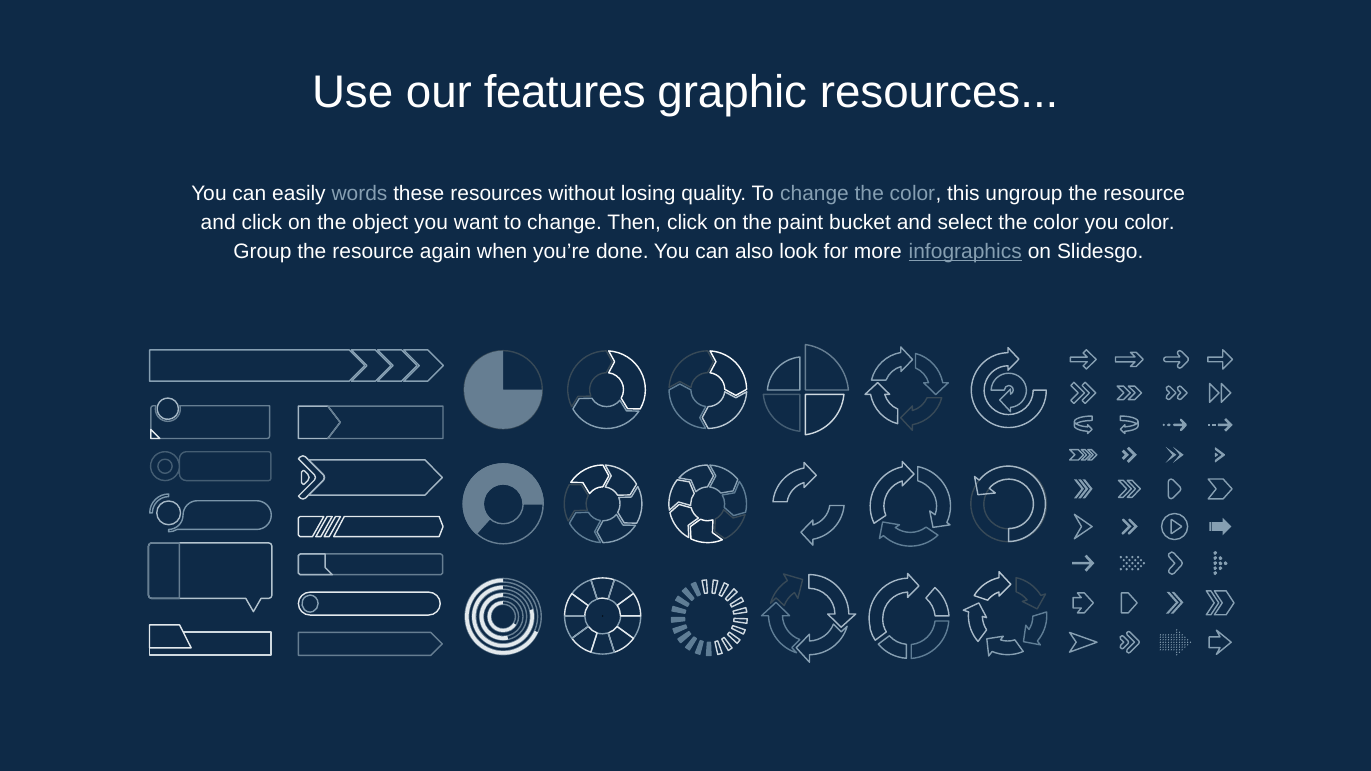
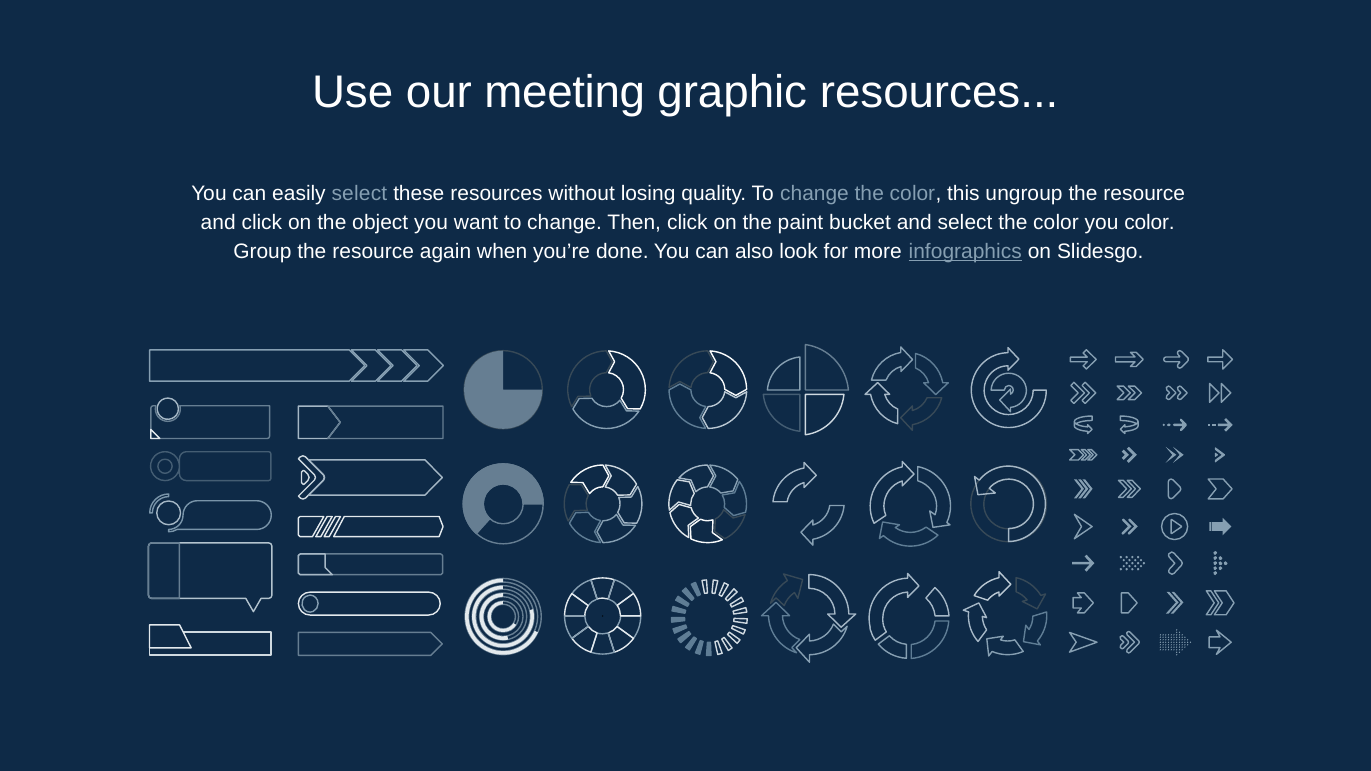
features: features -> meeting
easily words: words -> select
